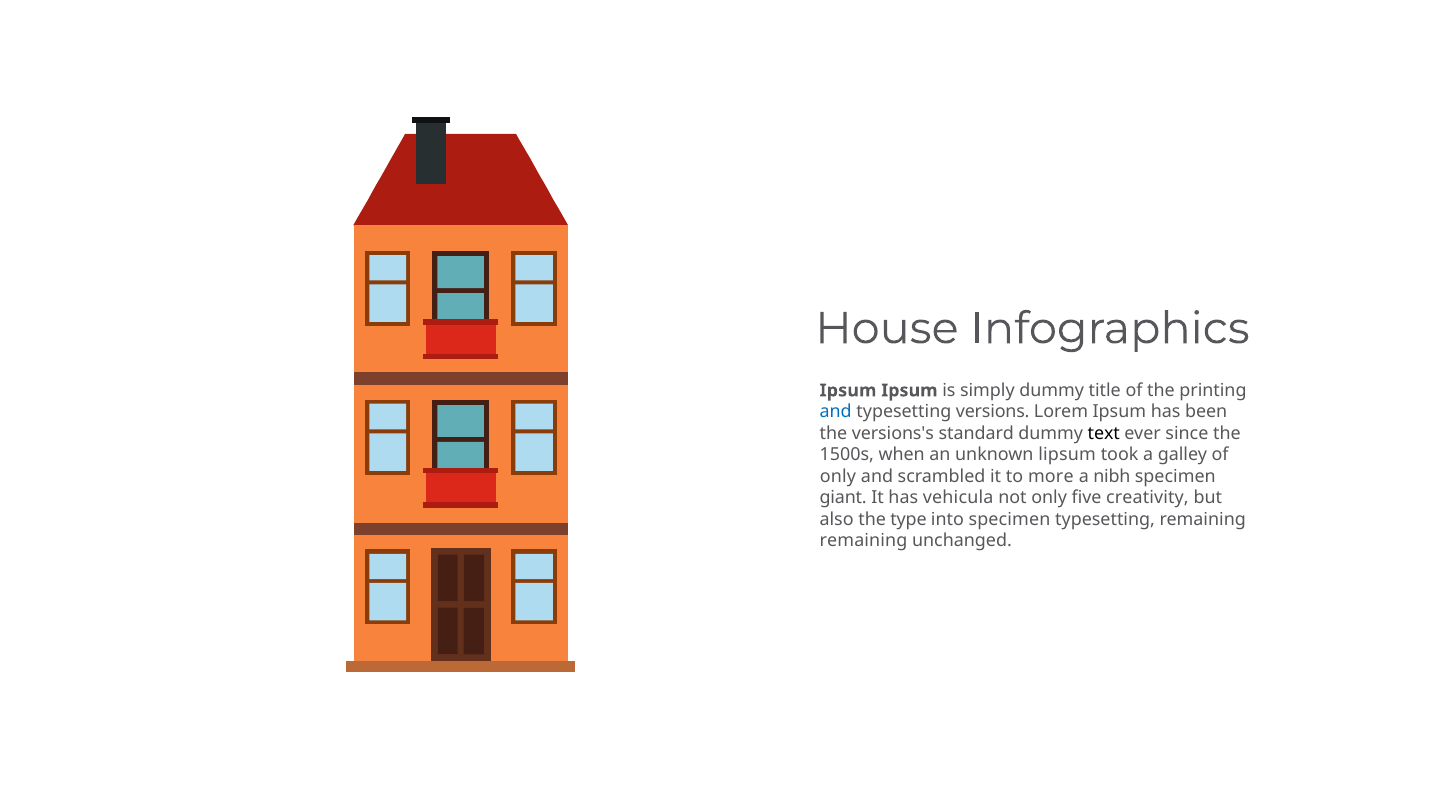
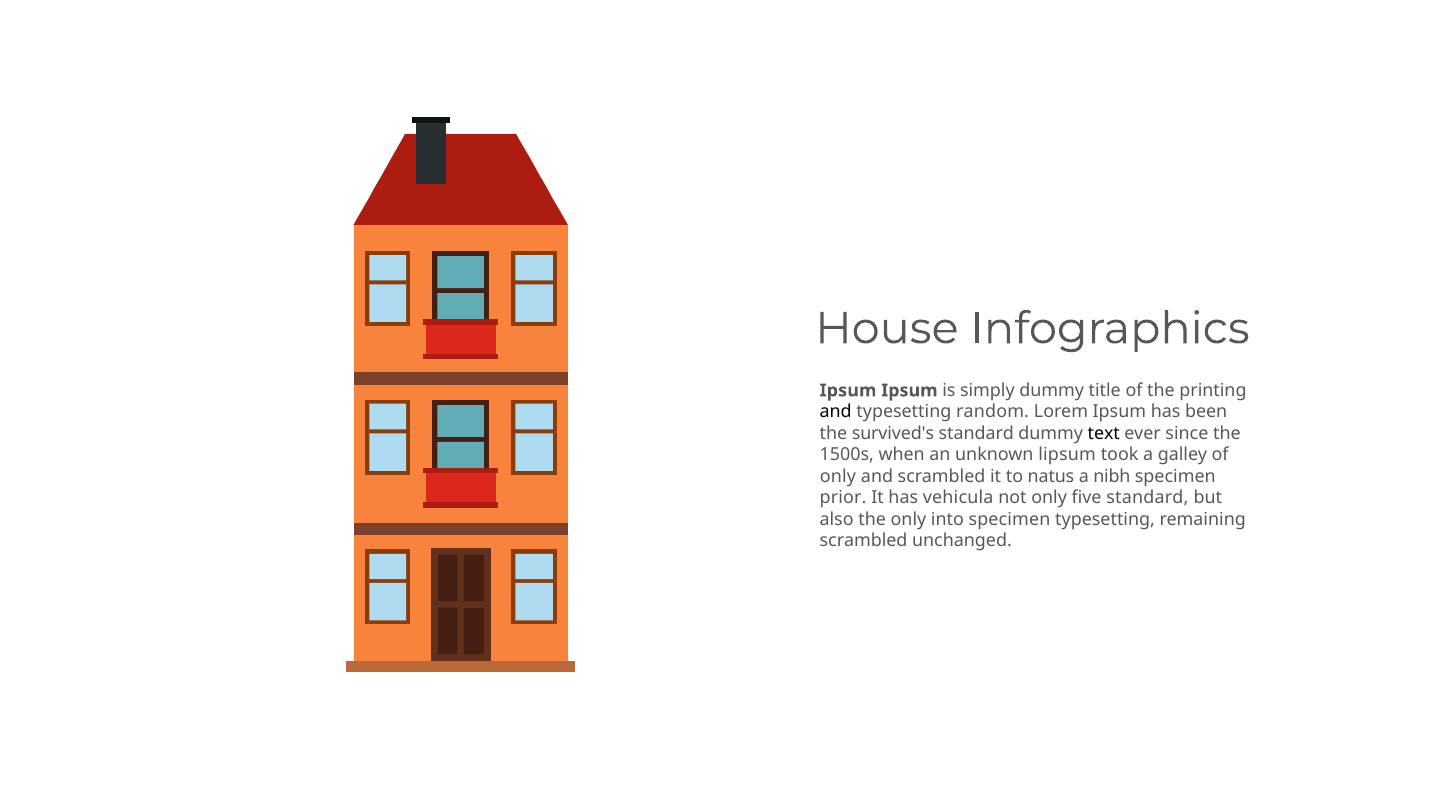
and at (836, 412) colour: blue -> black
versions: versions -> random
versions's: versions's -> survived's
more: more -> natus
giant: giant -> prior
five creativity: creativity -> standard
the type: type -> only
remaining at (863, 541): remaining -> scrambled
